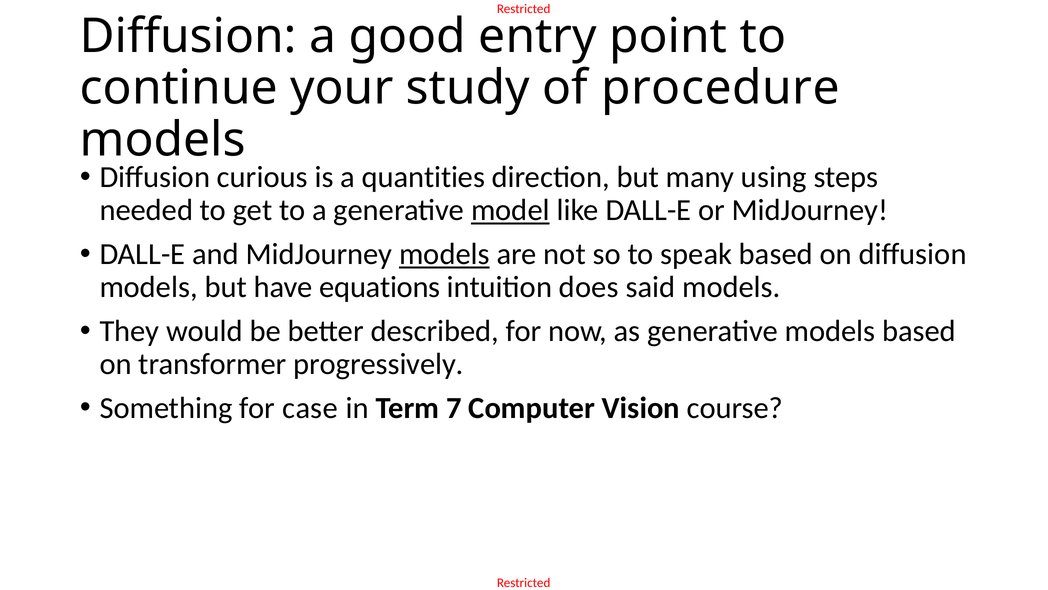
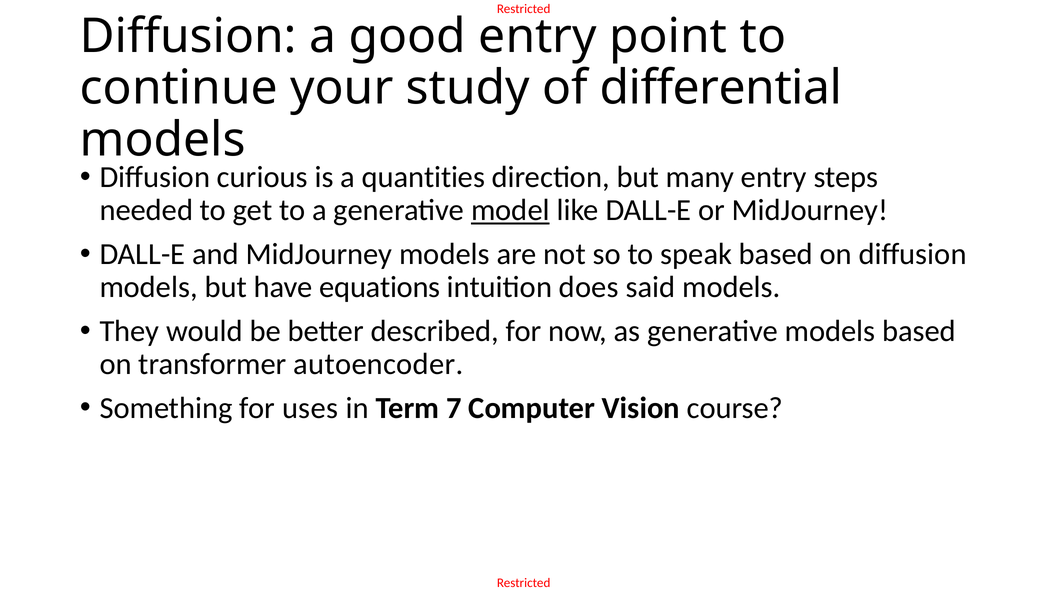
procedure: procedure -> differential
many using: using -> entry
models at (444, 254) underline: present -> none
progressively: progressively -> autoencoder
case: case -> uses
